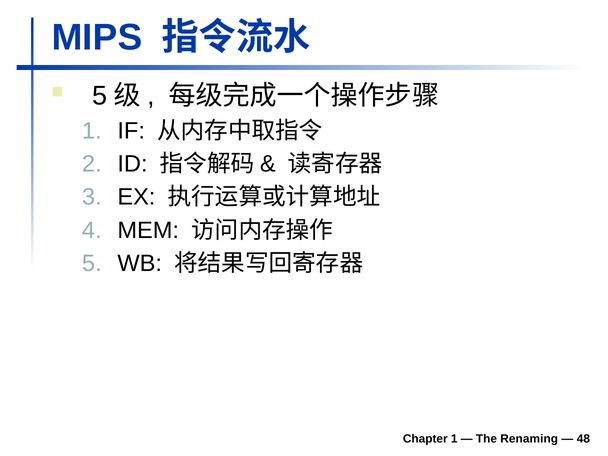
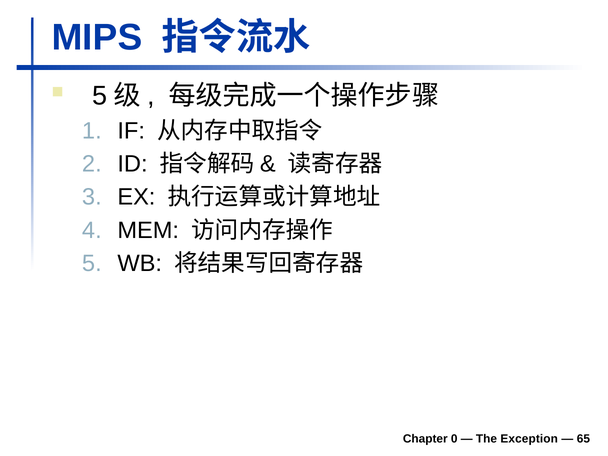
Chapter 1: 1 -> 0
Renaming: Renaming -> Exception
48: 48 -> 65
